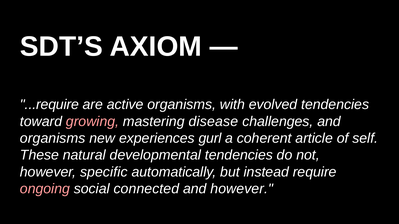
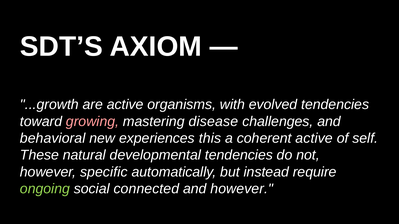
...require: ...require -> ...growth
organisms at (53, 139): organisms -> behavioral
gurl: gurl -> this
coherent article: article -> active
ongoing colour: pink -> light green
